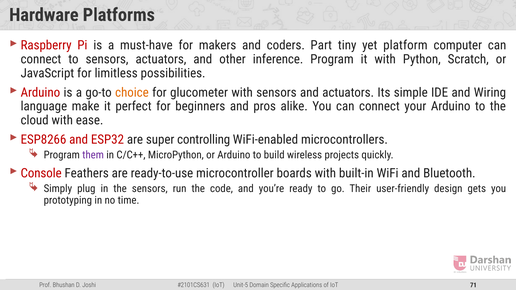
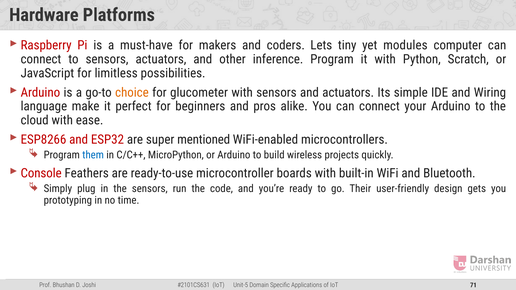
Part: Part -> Lets
platform: platform -> modules
controlling: controlling -> mentioned
them colour: purple -> blue
